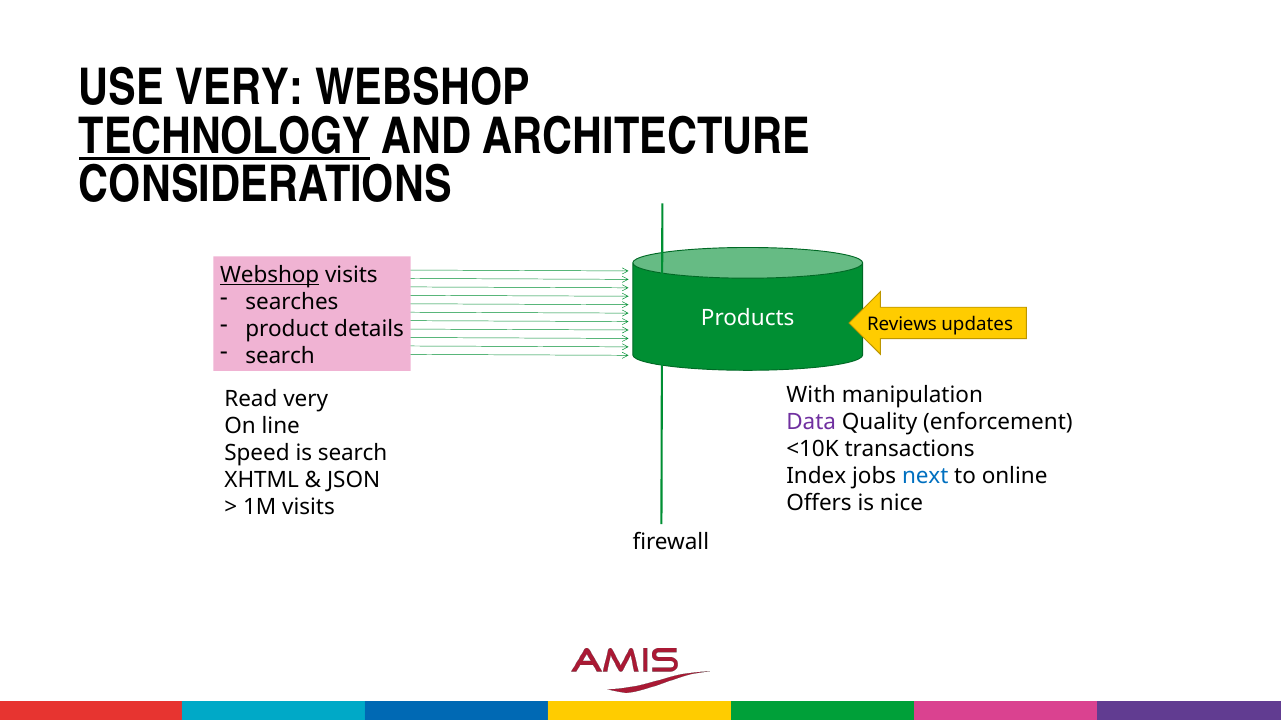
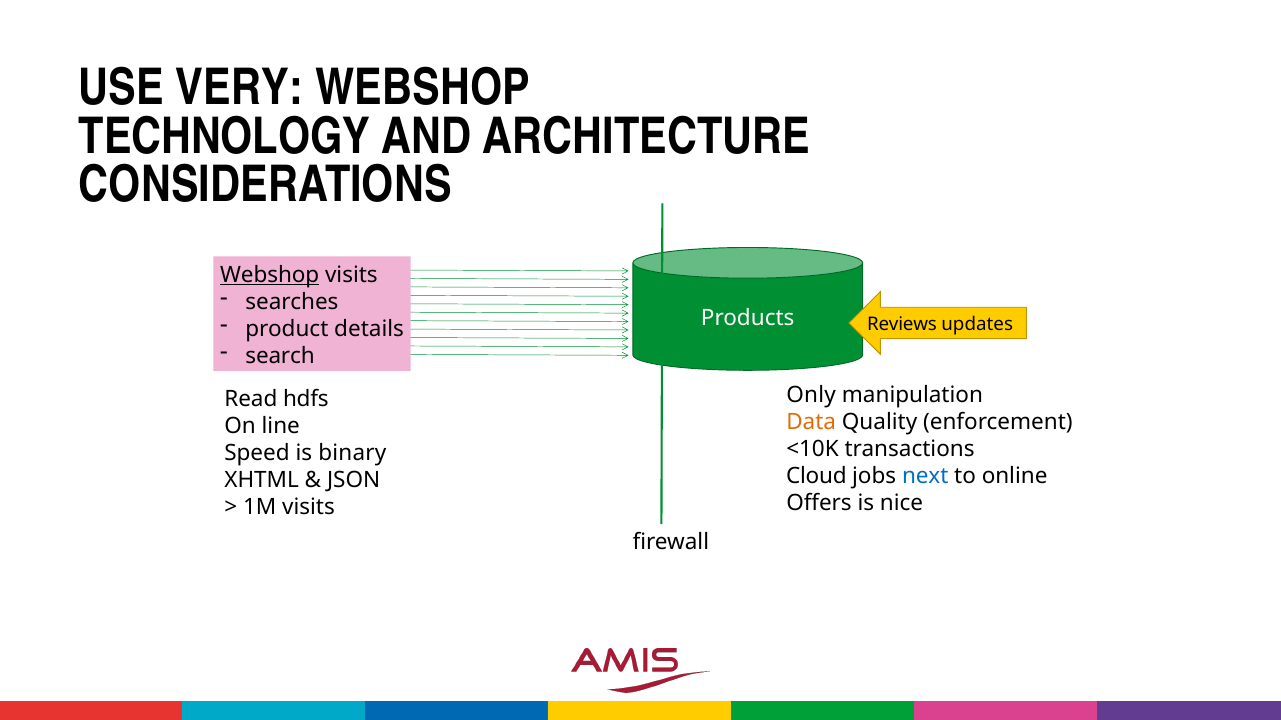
TECHNOLOGY underline: present -> none
With: With -> Only
Read very: very -> hdfs
Data colour: purple -> orange
is search: search -> binary
Index: Index -> Cloud
